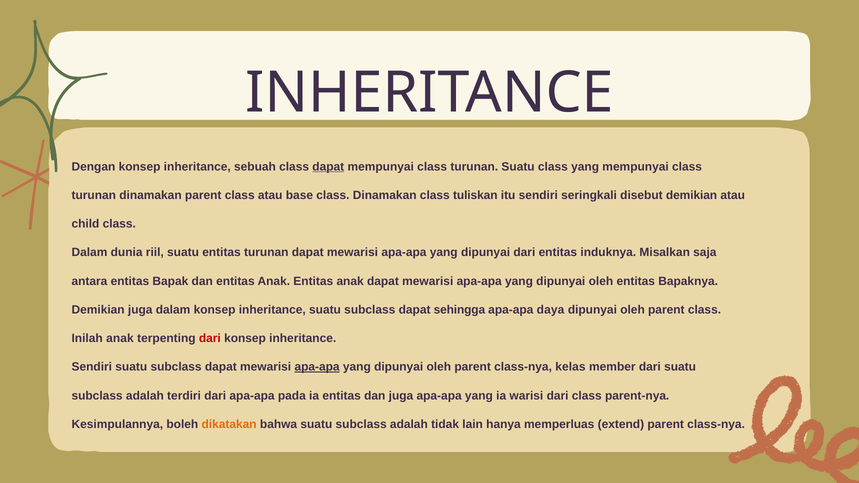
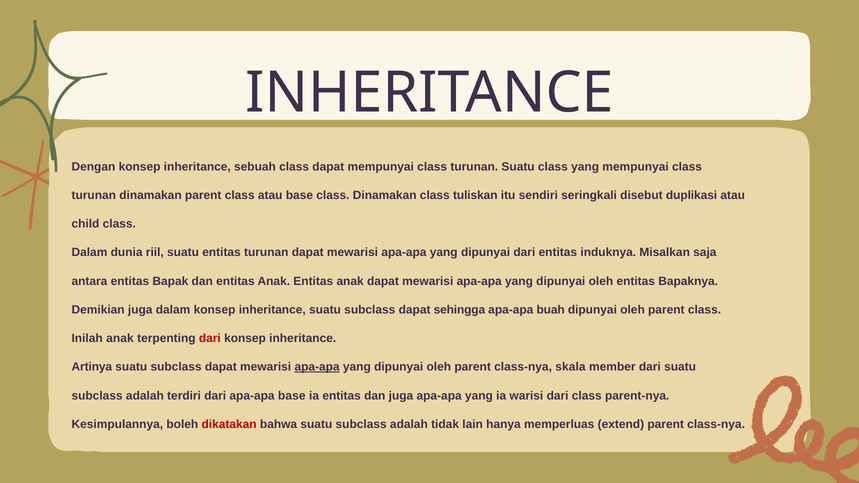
dapat at (328, 167) underline: present -> none
disebut demikian: demikian -> duplikasi
daya: daya -> buah
Sendiri at (92, 367): Sendiri -> Artinya
kelas: kelas -> skala
apa-apa pada: pada -> base
dikatakan colour: orange -> red
